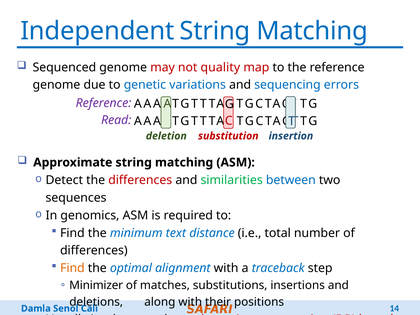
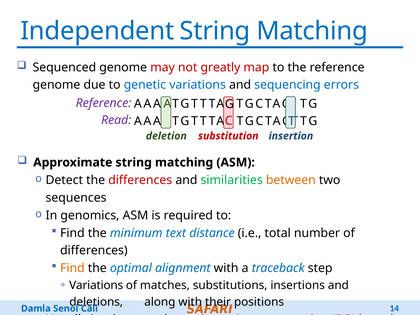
quality: quality -> greatly
between colour: blue -> orange
Minimizer at (96, 285): Minimizer -> Variations
